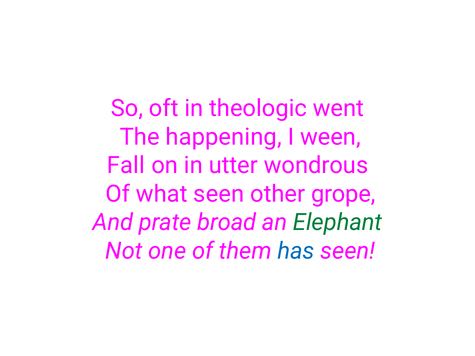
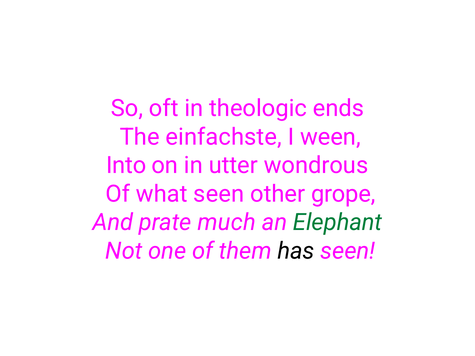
went: went -> ends
happening: happening -> einfachste
Fall: Fall -> Into
broad: broad -> much
has colour: blue -> black
